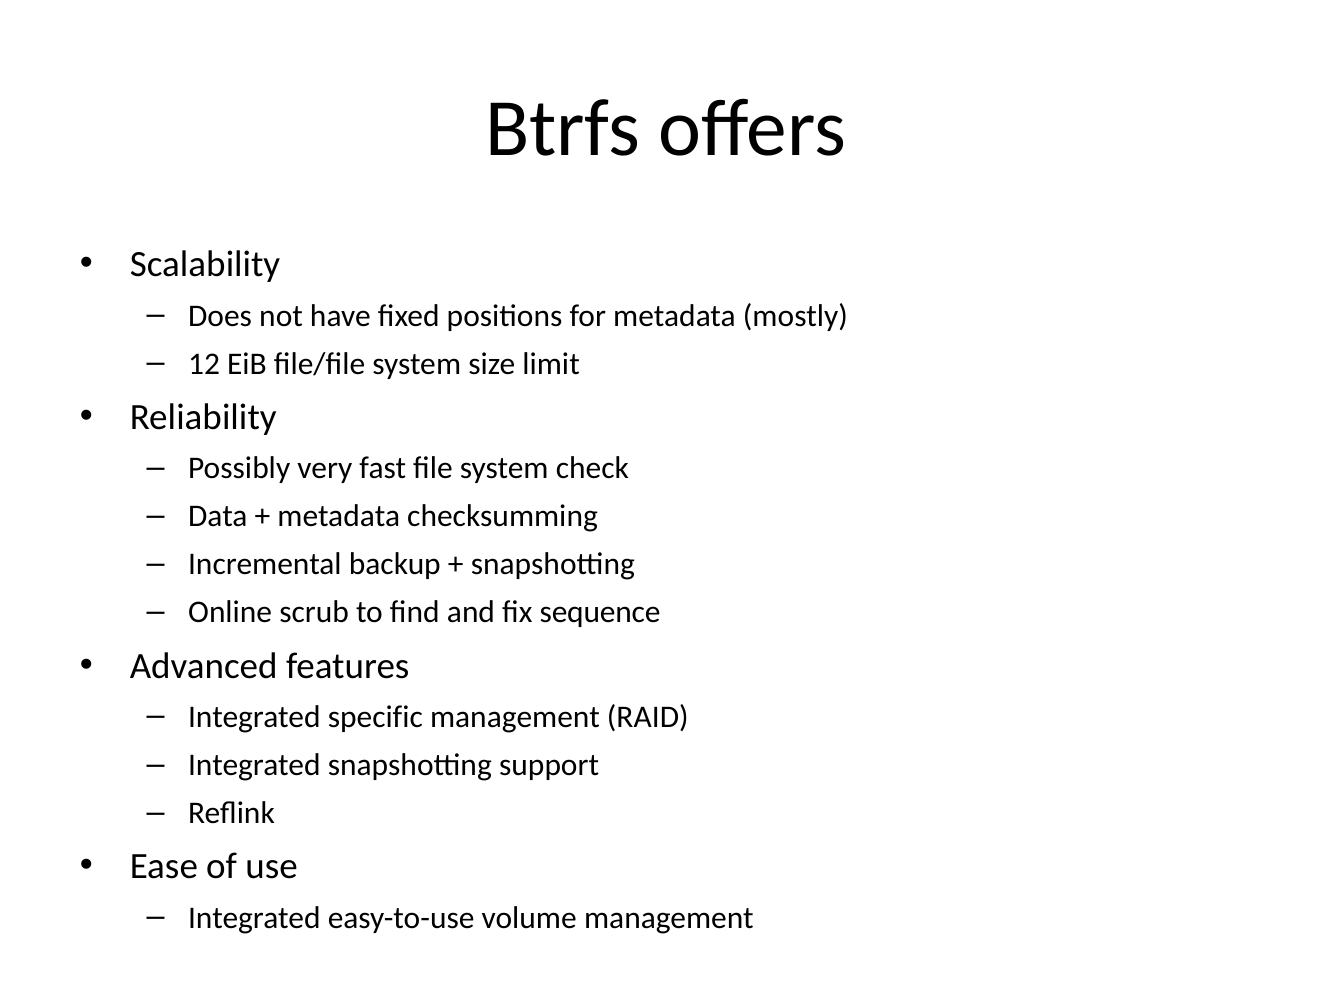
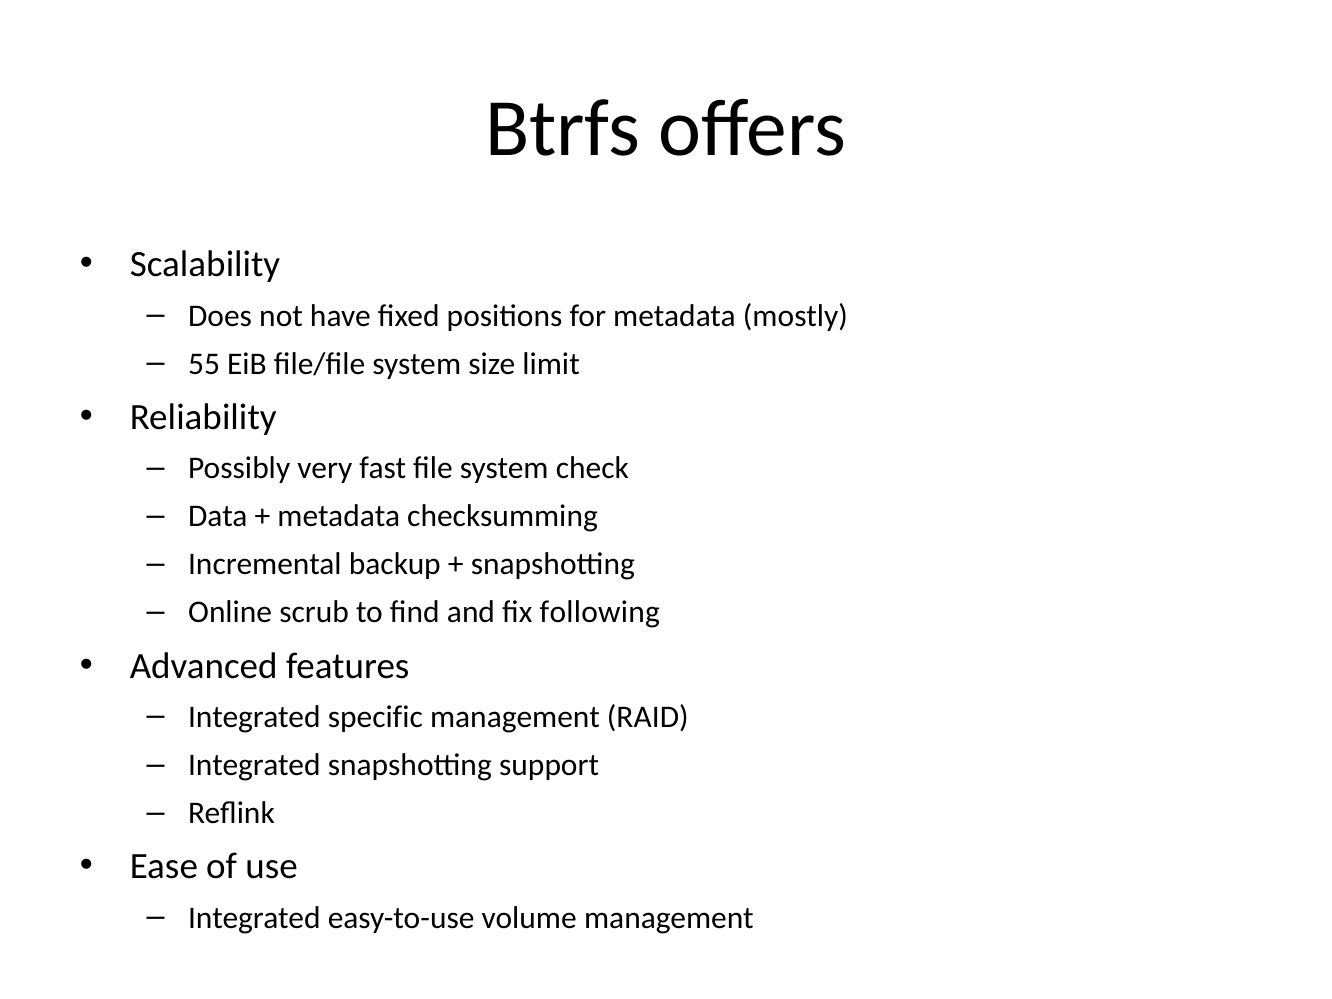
12: 12 -> 55
sequence: sequence -> following
